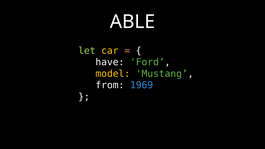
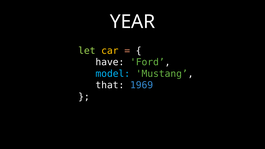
ABLE: ABLE -> YEAR
model colour: yellow -> light blue
from: from -> that
